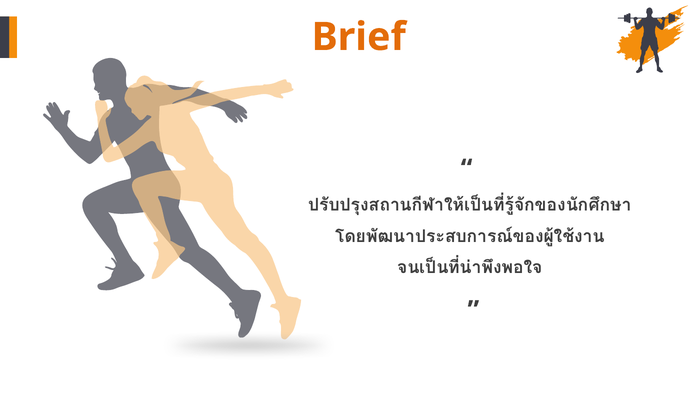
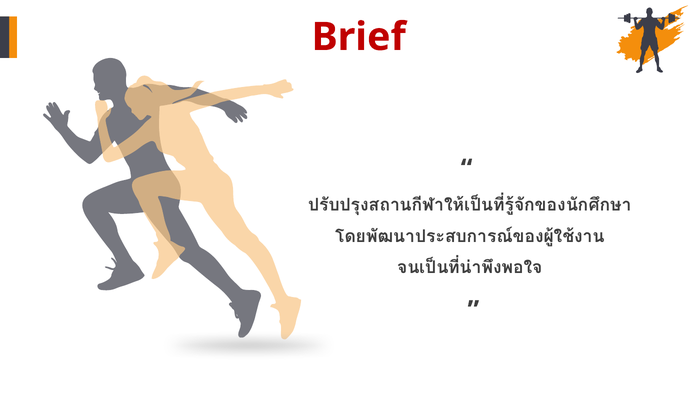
Brief colour: orange -> red
